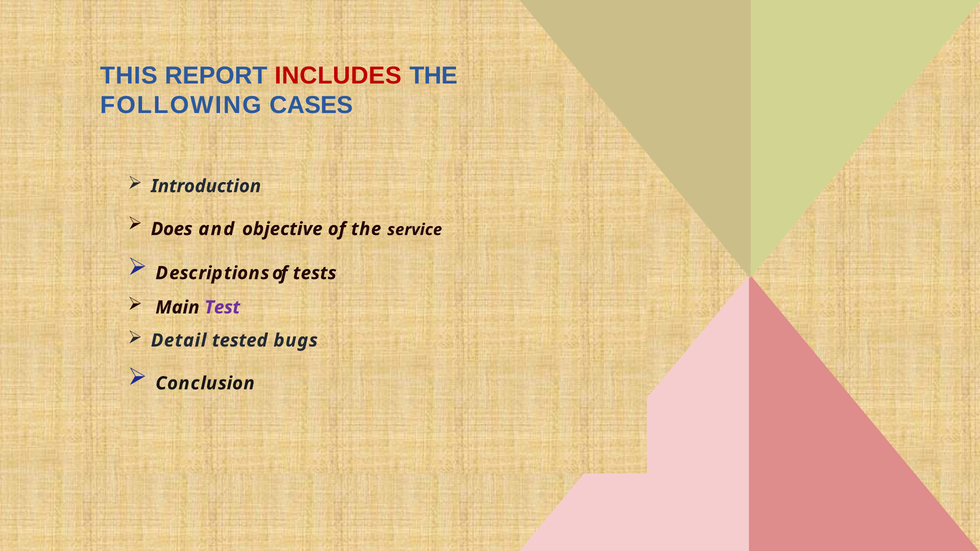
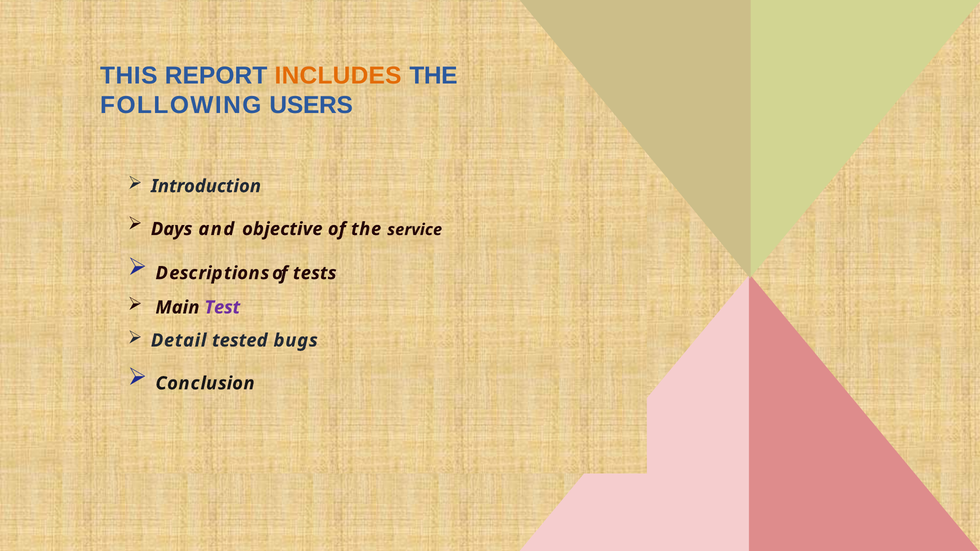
INCLUDES colour: red -> orange
CASES: CASES -> USERS
Does: Does -> Days
